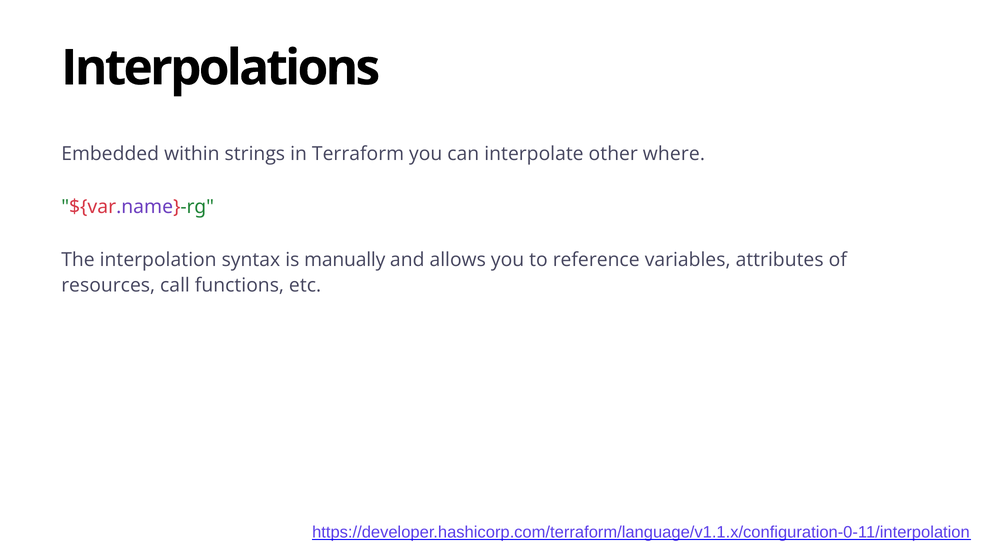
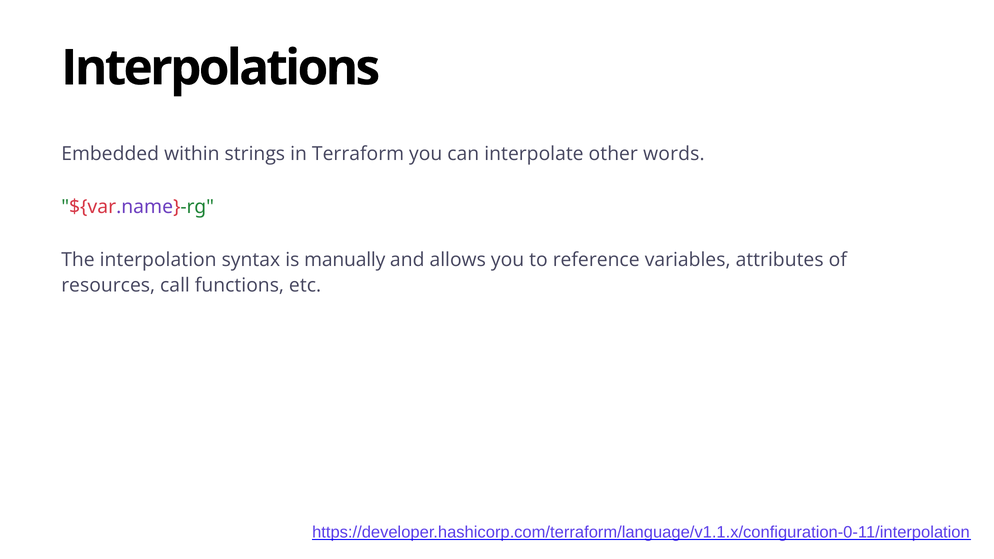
where: where -> words
